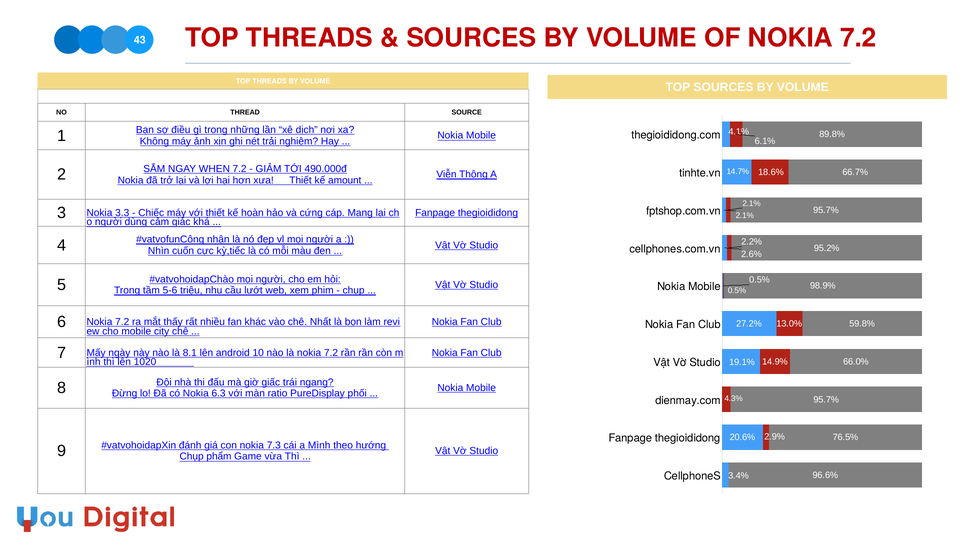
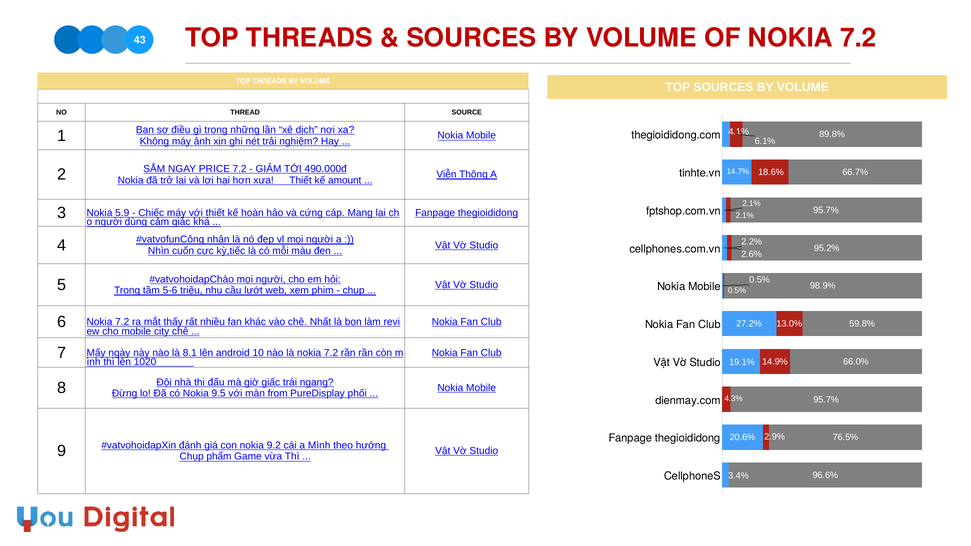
WHEN: WHEN -> PRICE
3.3: 3.3 -> 5.9
6.3: 6.3 -> 9.5
ratio: ratio -> from
7.3: 7.3 -> 9.2
